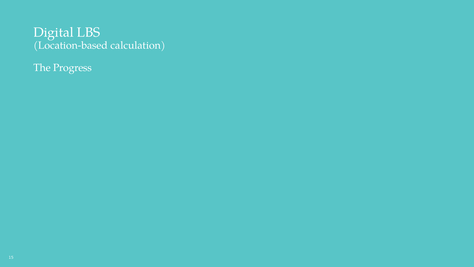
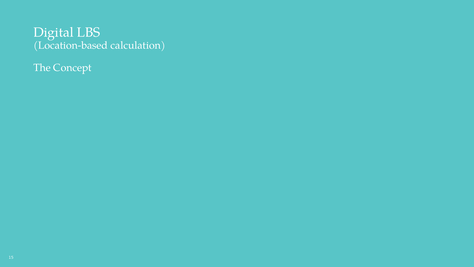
Progress: Progress -> Concept
